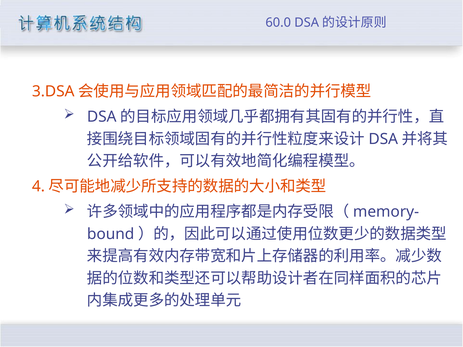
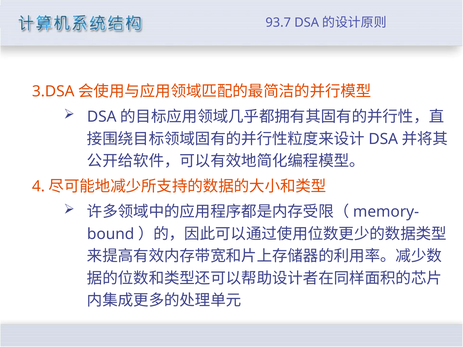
60.0: 60.0 -> 93.7
